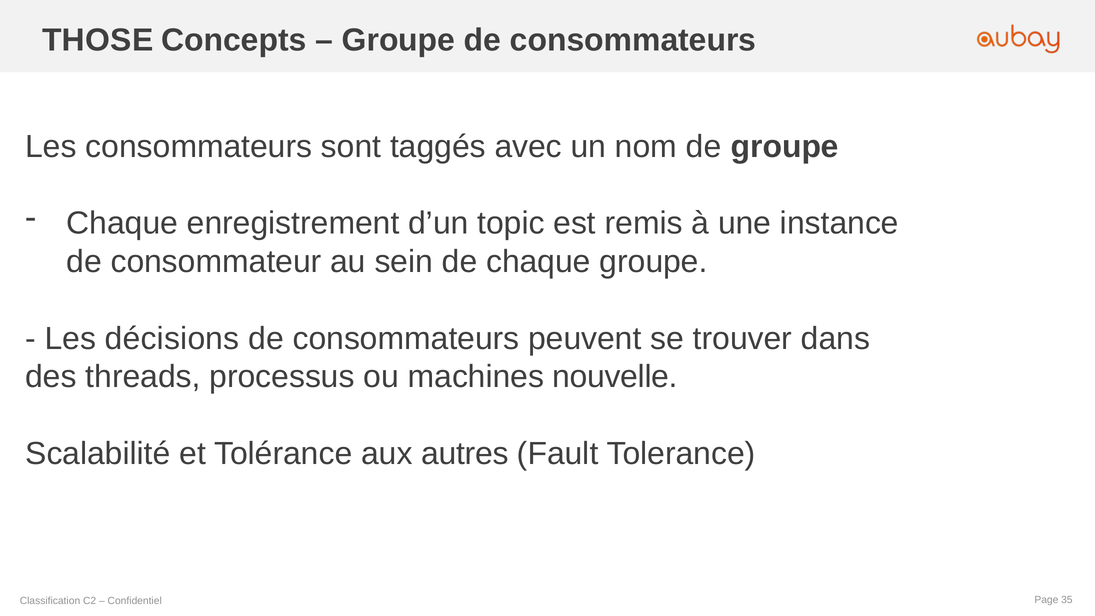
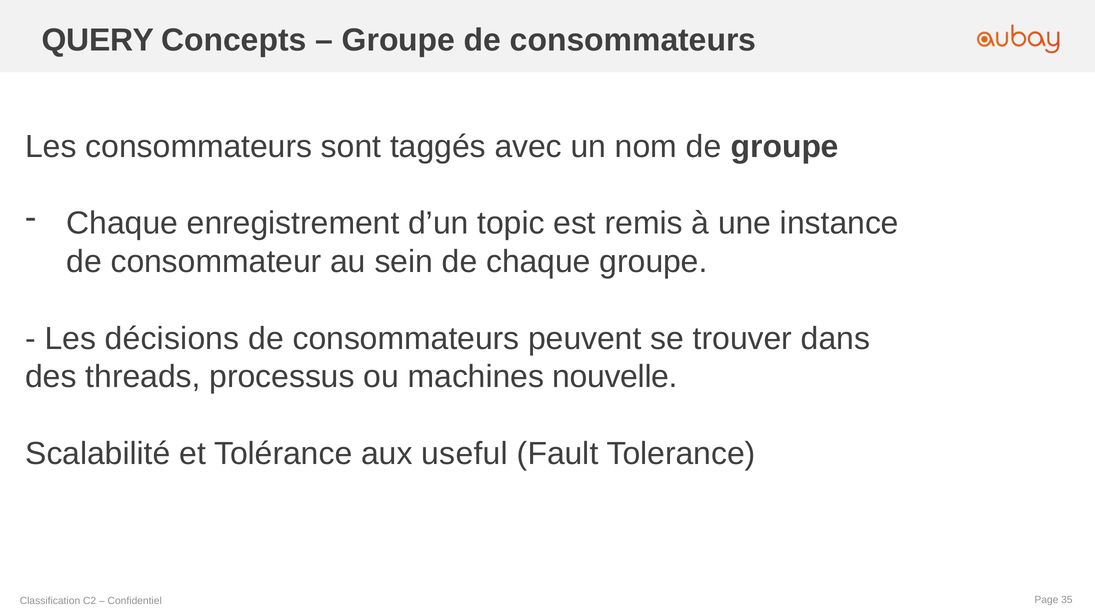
THOSE: THOSE -> QUERY
autres: autres -> useful
